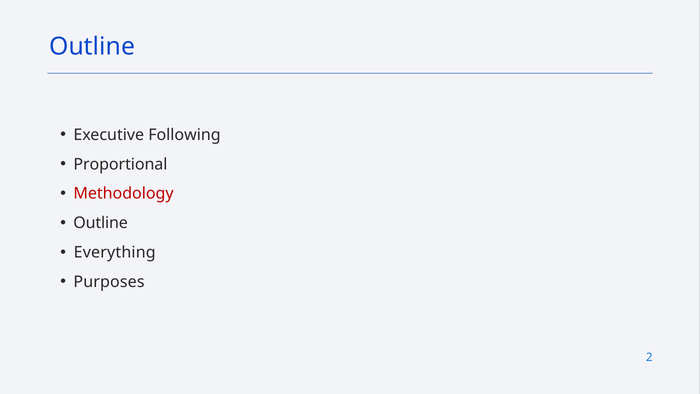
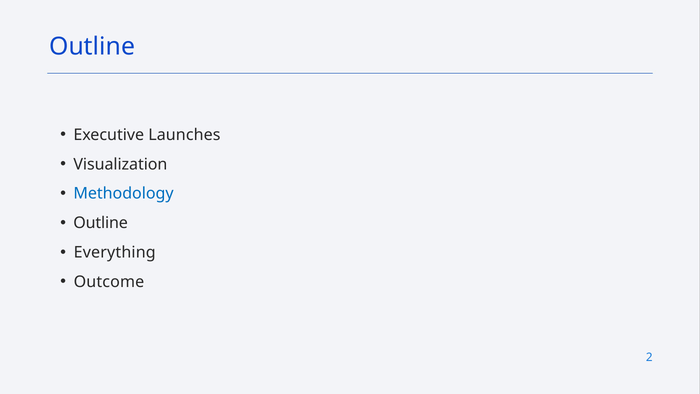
Following: Following -> Launches
Proportional: Proportional -> Visualization
Methodology colour: red -> blue
Purposes: Purposes -> Outcome
